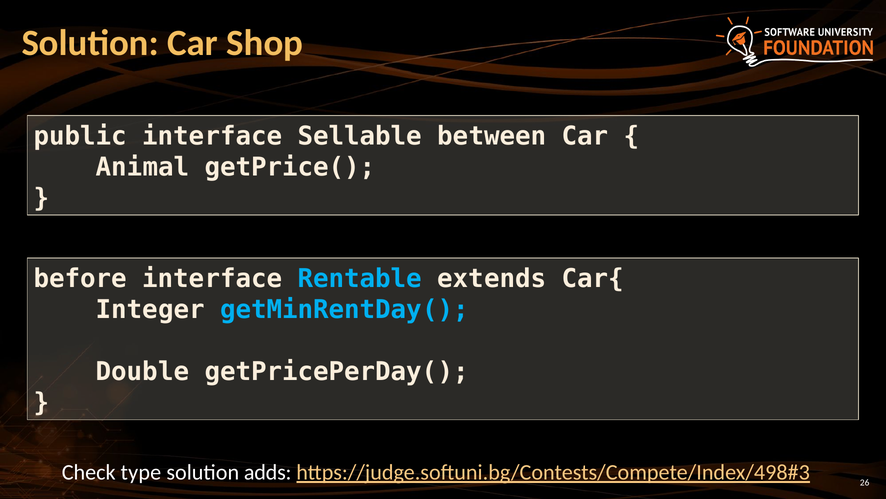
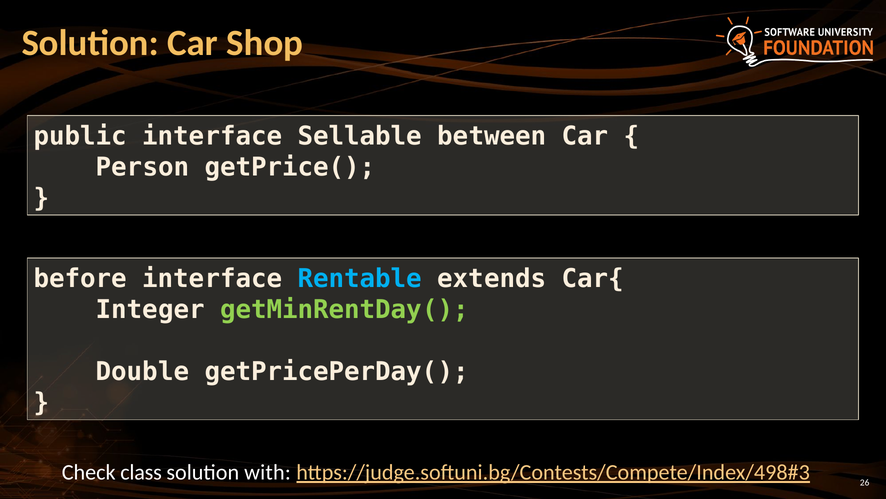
Animal: Animal -> Person
getMinRentDay( colour: light blue -> light green
type: type -> class
adds: adds -> with
